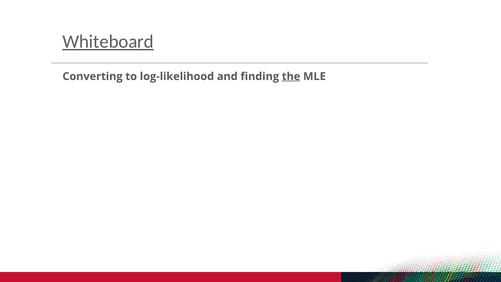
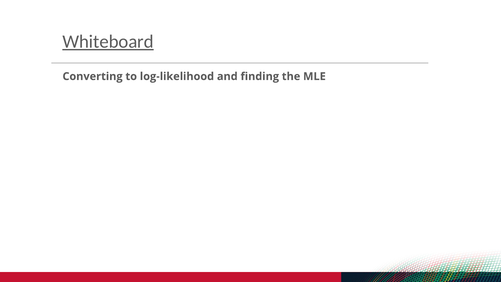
the underline: present -> none
